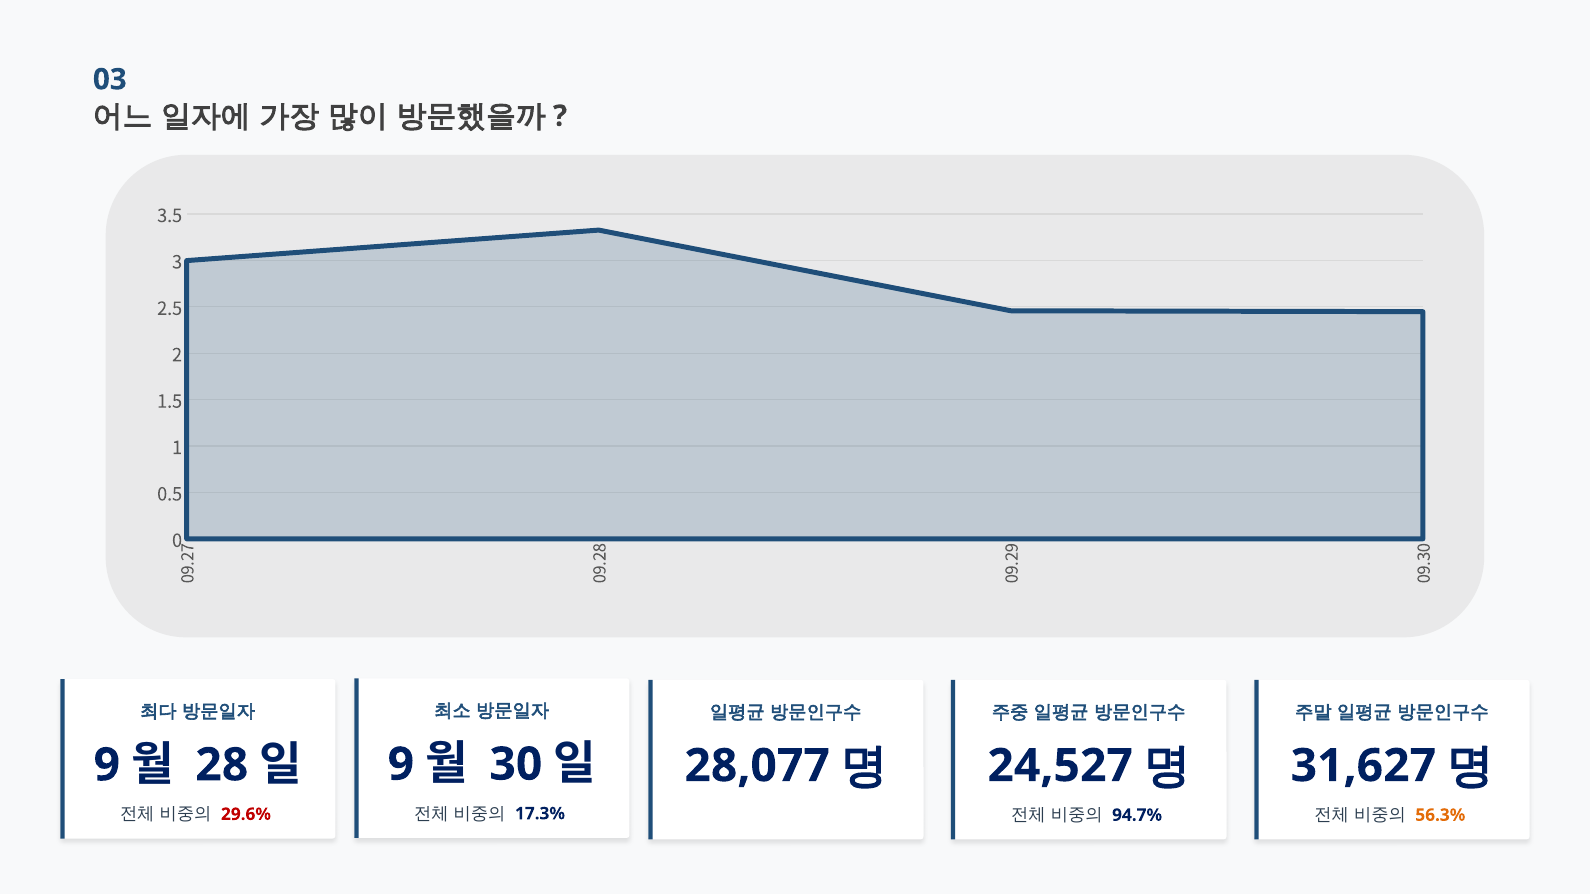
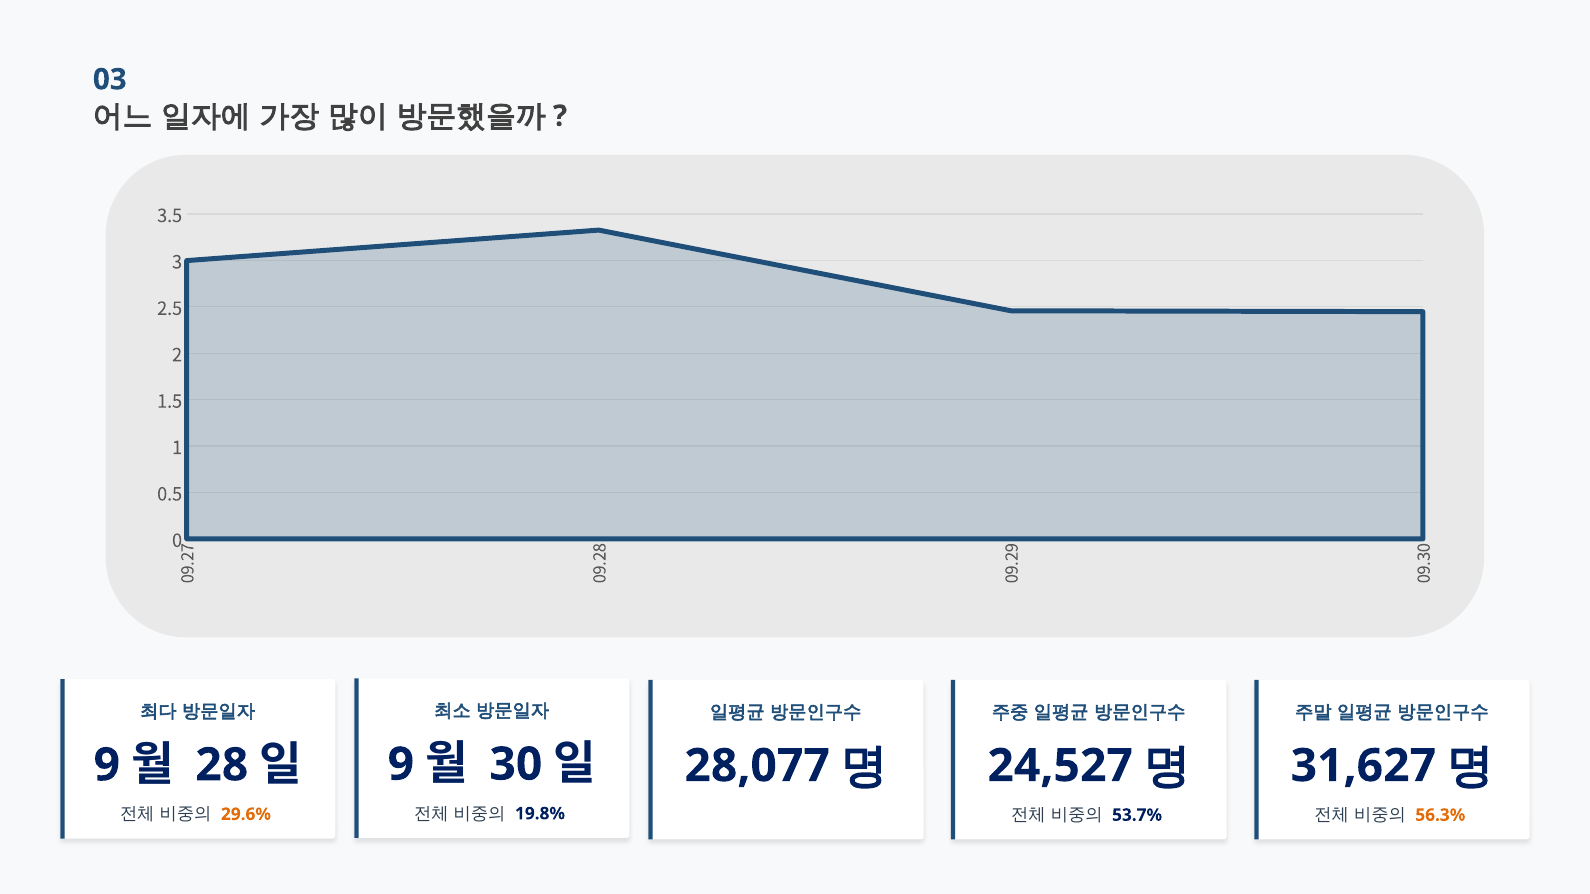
17.3%: 17.3% -> 19.8%
29.6% colour: red -> orange
94.7%: 94.7% -> 53.7%
